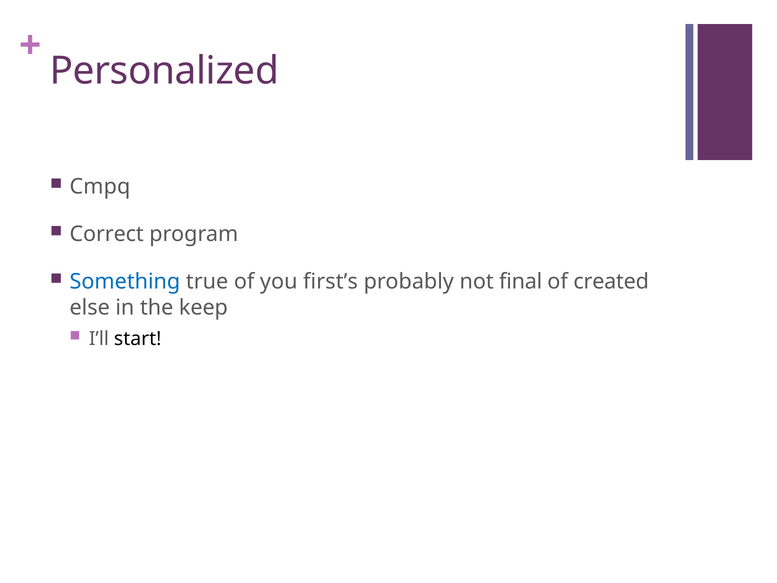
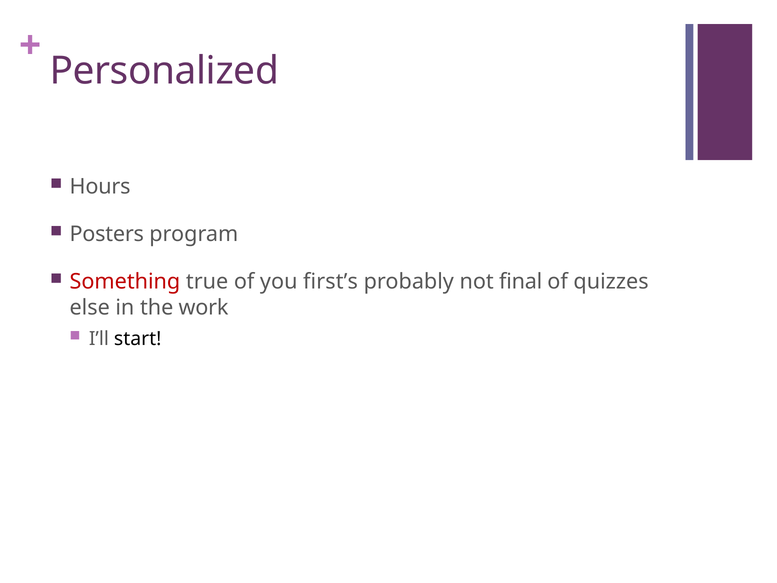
Cmpq: Cmpq -> Hours
Correct: Correct -> Posters
Something colour: blue -> red
created: created -> quizzes
keep: keep -> work
